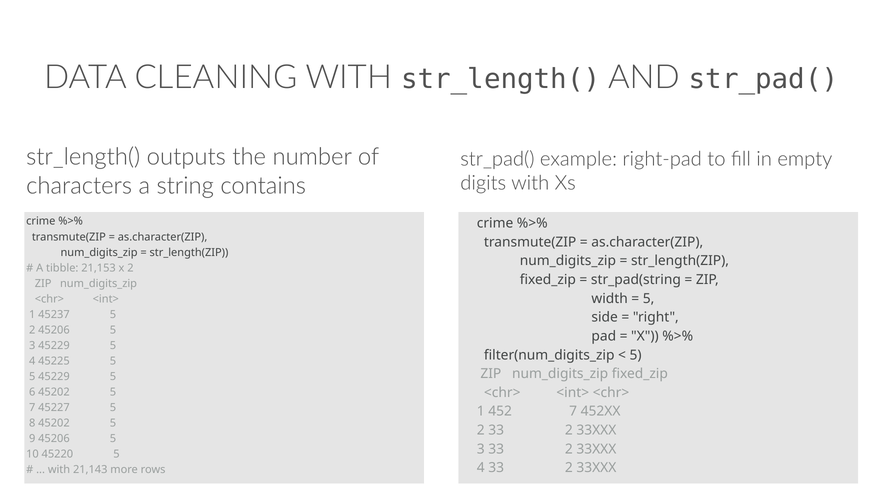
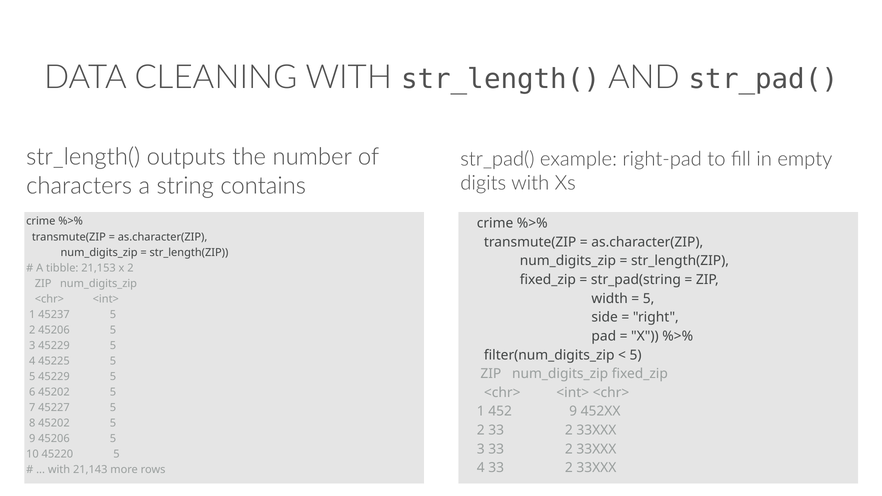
452 7: 7 -> 9
